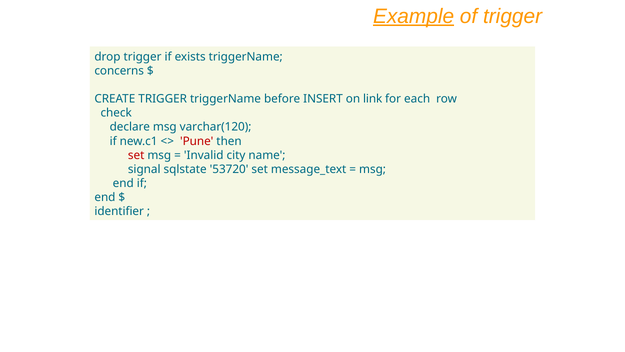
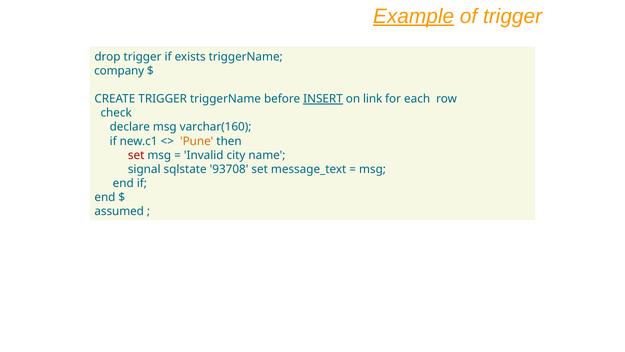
concerns: concerns -> company
INSERT underline: none -> present
varchar(120: varchar(120 -> varchar(160
Pune colour: red -> orange
53720: 53720 -> 93708
identifier: identifier -> assumed
